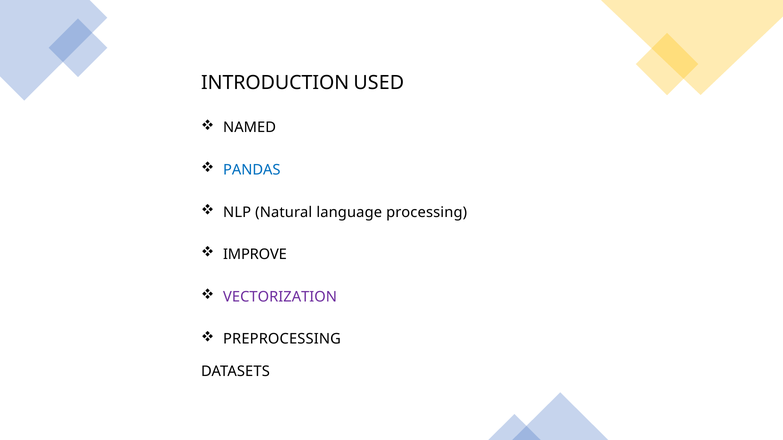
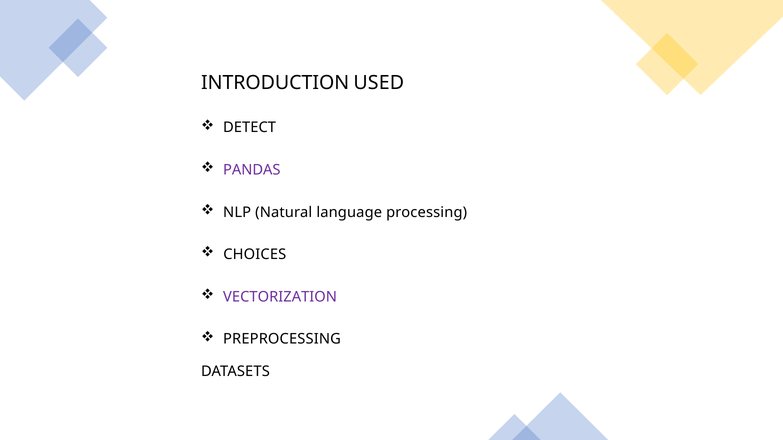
NAMED: NAMED -> DETECT
PANDAS colour: blue -> purple
IMPROVE: IMPROVE -> CHOICES
